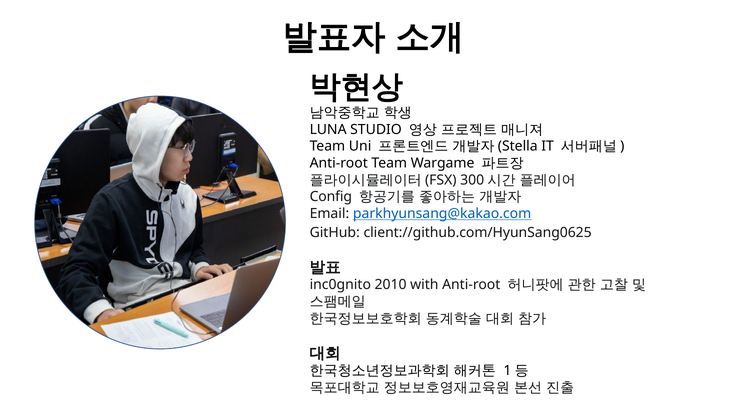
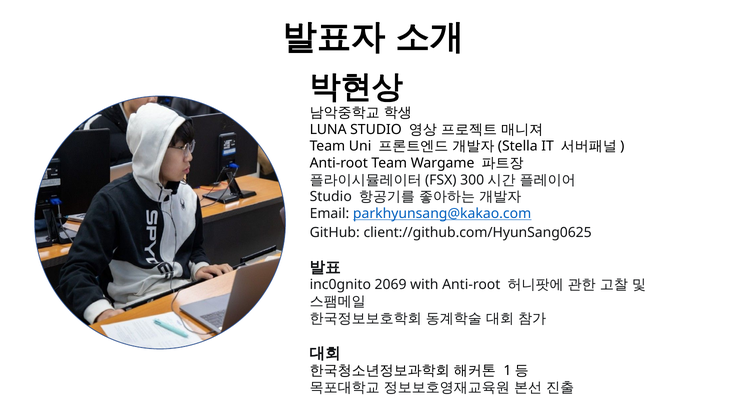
Config at (331, 197): Config -> Studio
2010: 2010 -> 2069
